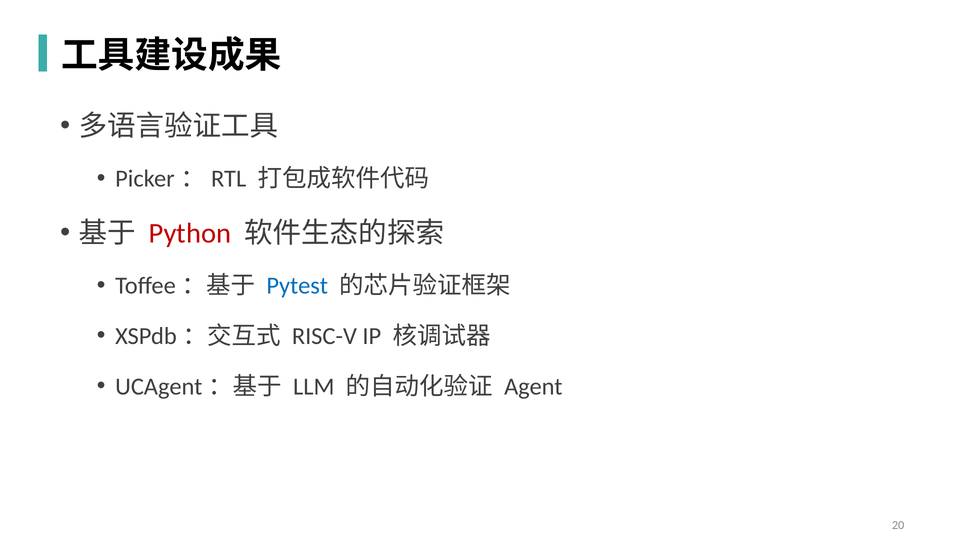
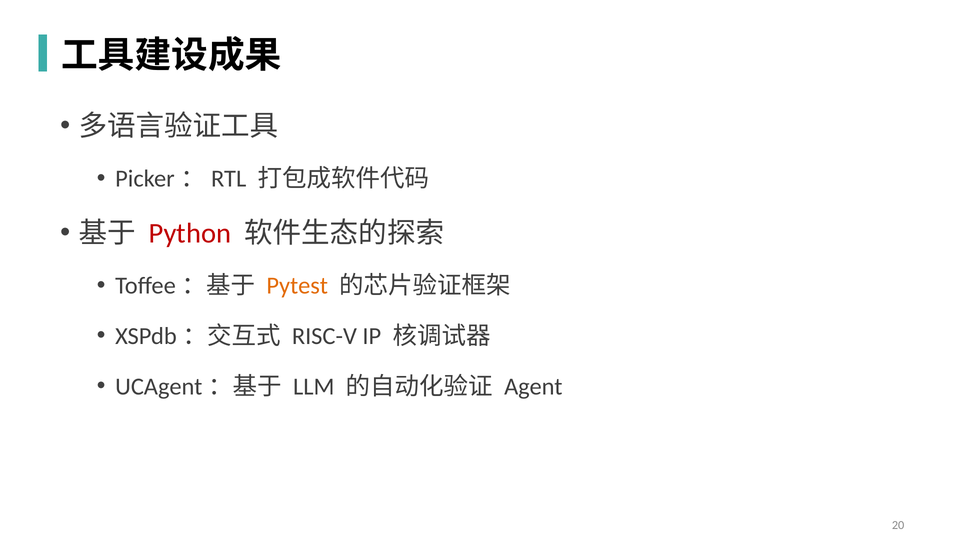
Pytest colour: blue -> orange
